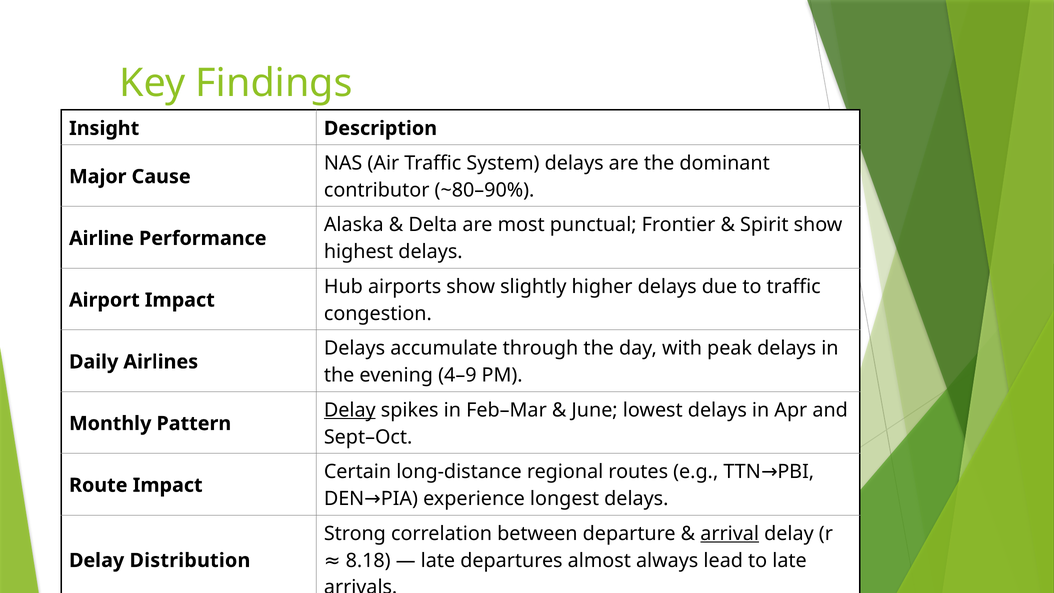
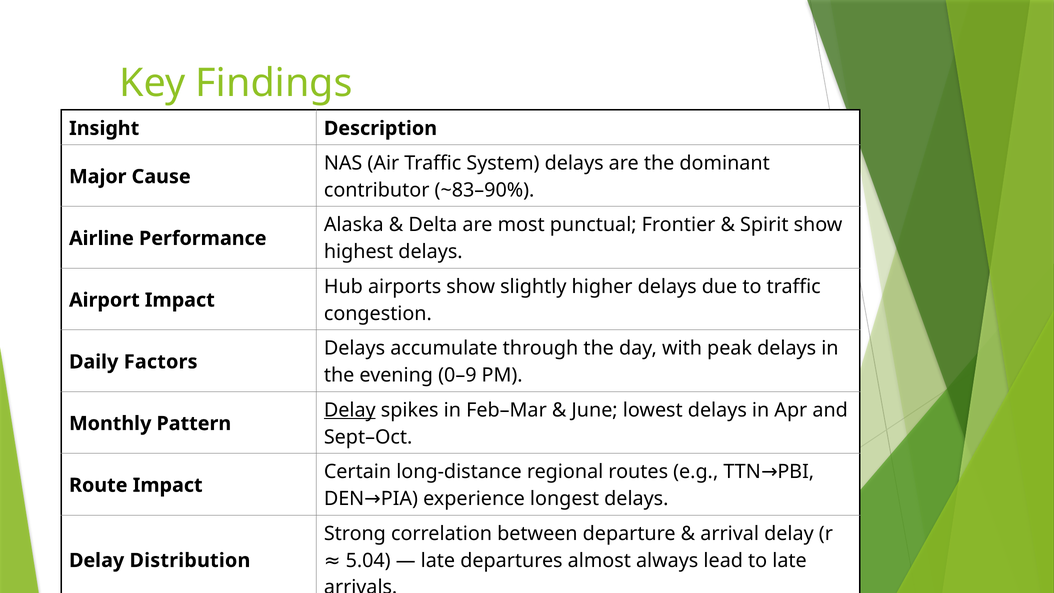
~80–90%: ~80–90% -> ~83–90%
Airlines: Airlines -> Factors
4–9: 4–9 -> 0–9
arrival underline: present -> none
8.18: 8.18 -> 5.04
